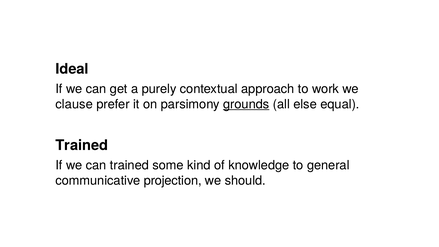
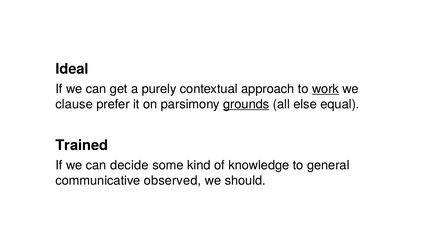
work underline: none -> present
can trained: trained -> decide
projection: projection -> observed
